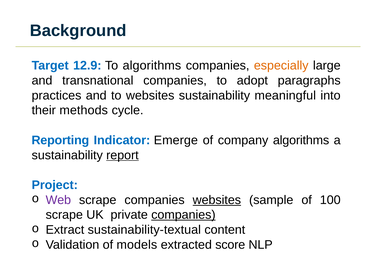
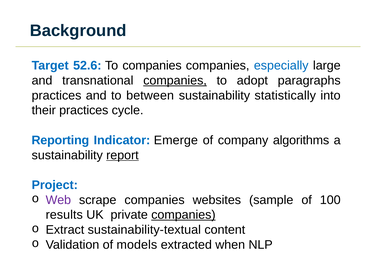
12.9: 12.9 -> 52.6
To algorithms: algorithms -> companies
especially colour: orange -> blue
companies at (175, 80) underline: none -> present
to websites: websites -> between
meaningful: meaningful -> statistically
their methods: methods -> practices
websites at (217, 200) underline: present -> none
scrape at (64, 215): scrape -> results
score: score -> when
